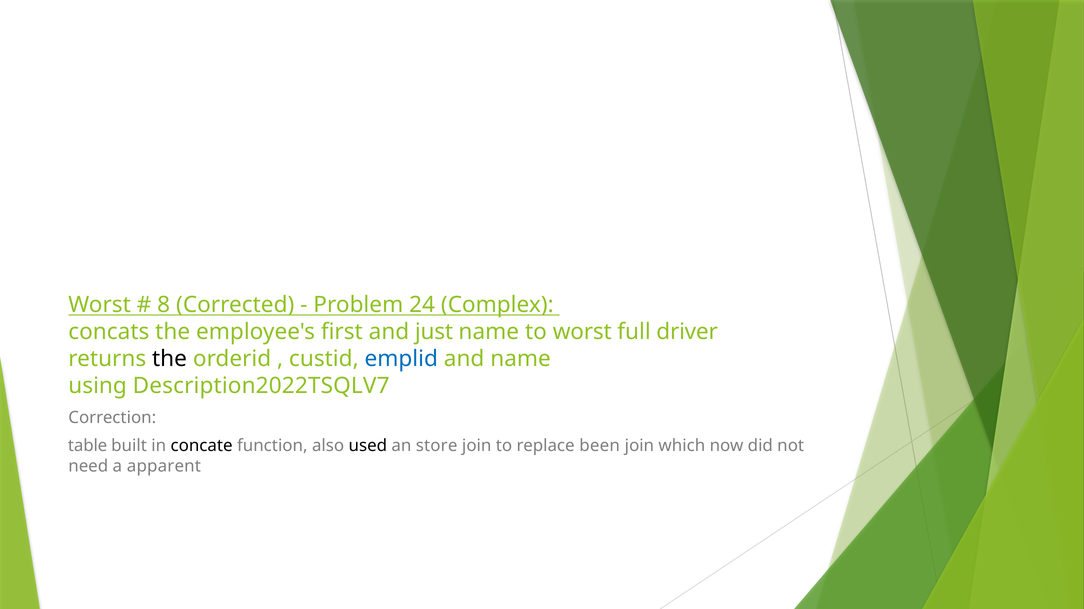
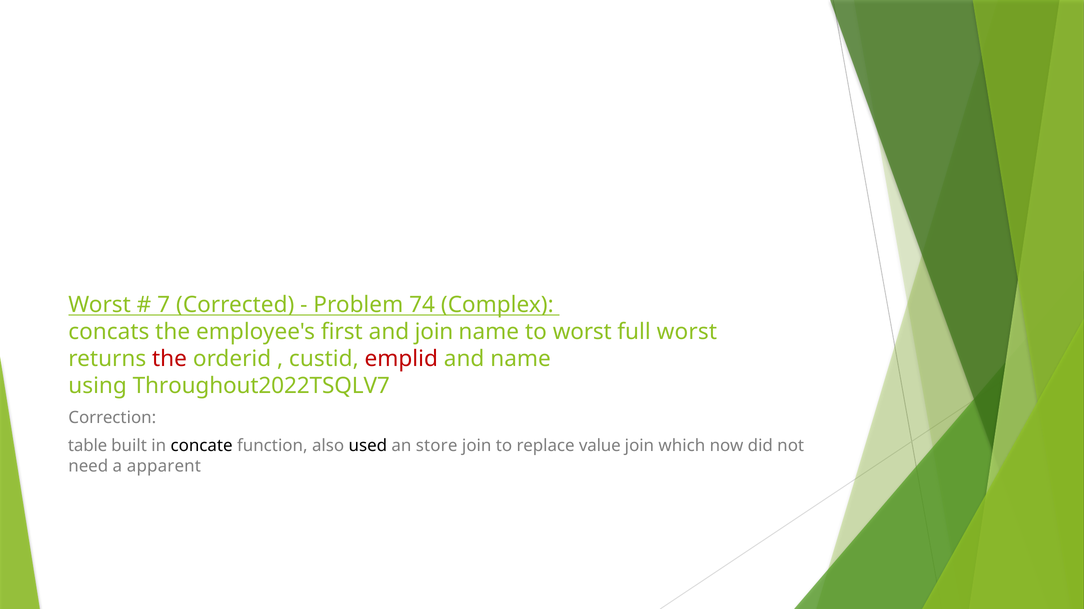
8: 8 -> 7
24: 24 -> 74
and just: just -> join
full driver: driver -> worst
the at (170, 359) colour: black -> red
emplid colour: blue -> red
Description2022TSQLV7: Description2022TSQLV7 -> Throughout2022TSQLV7
been: been -> value
